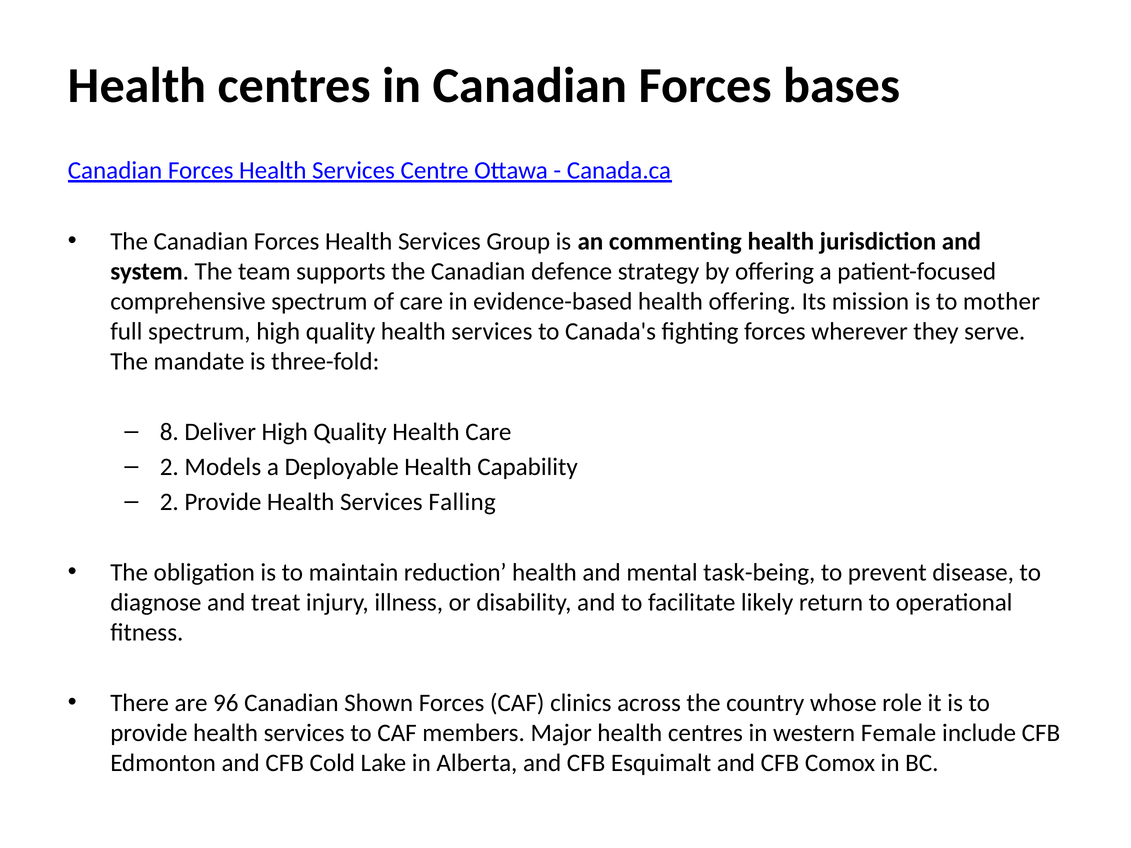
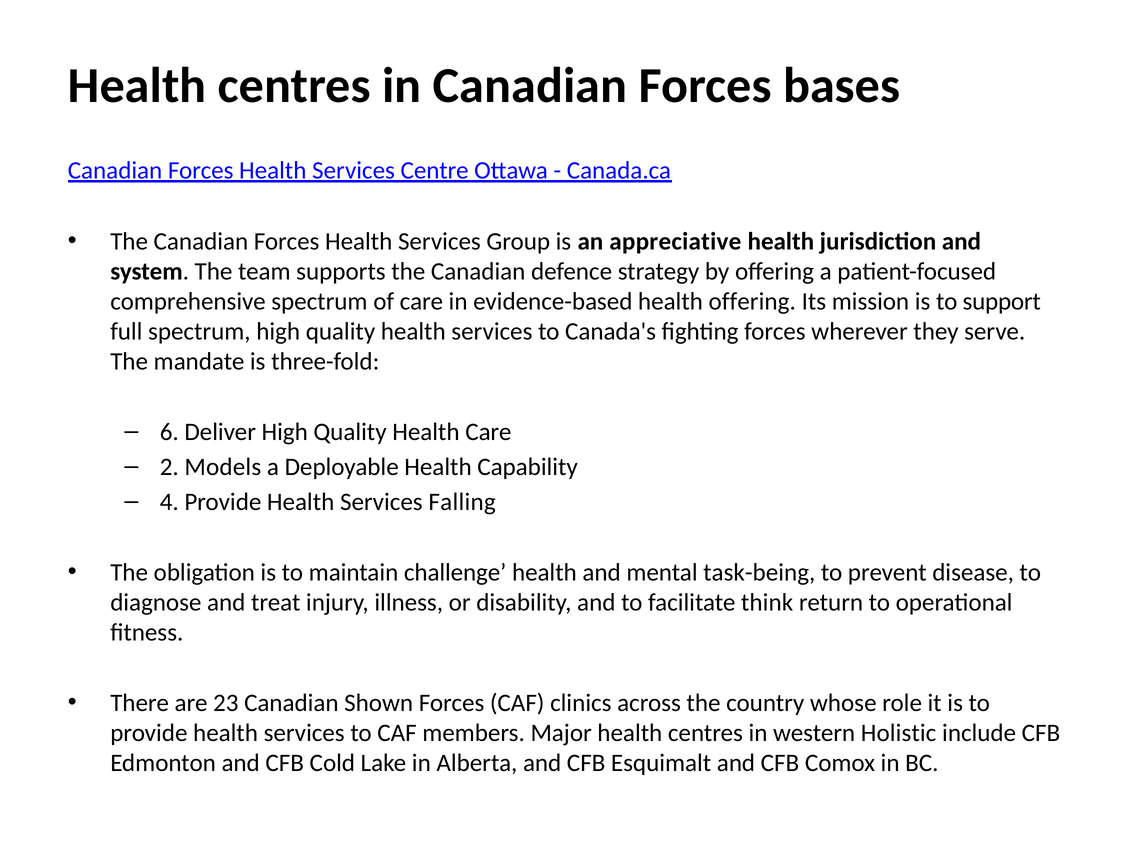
commenting: commenting -> appreciative
mother: mother -> support
8: 8 -> 6
2 at (169, 502): 2 -> 4
reduction: reduction -> challenge
likely: likely -> think
96: 96 -> 23
Female: Female -> Holistic
